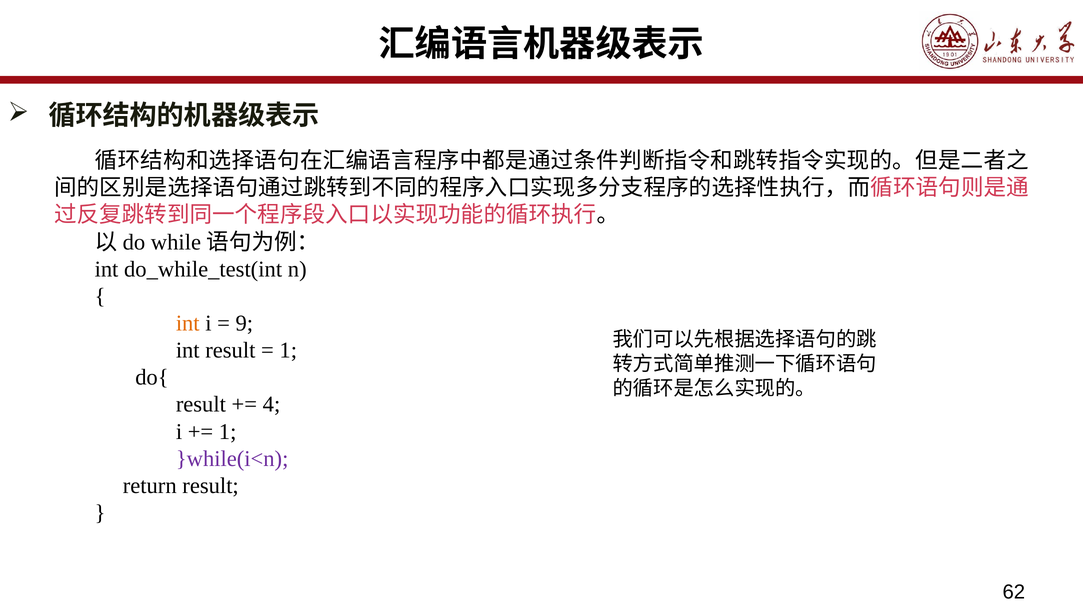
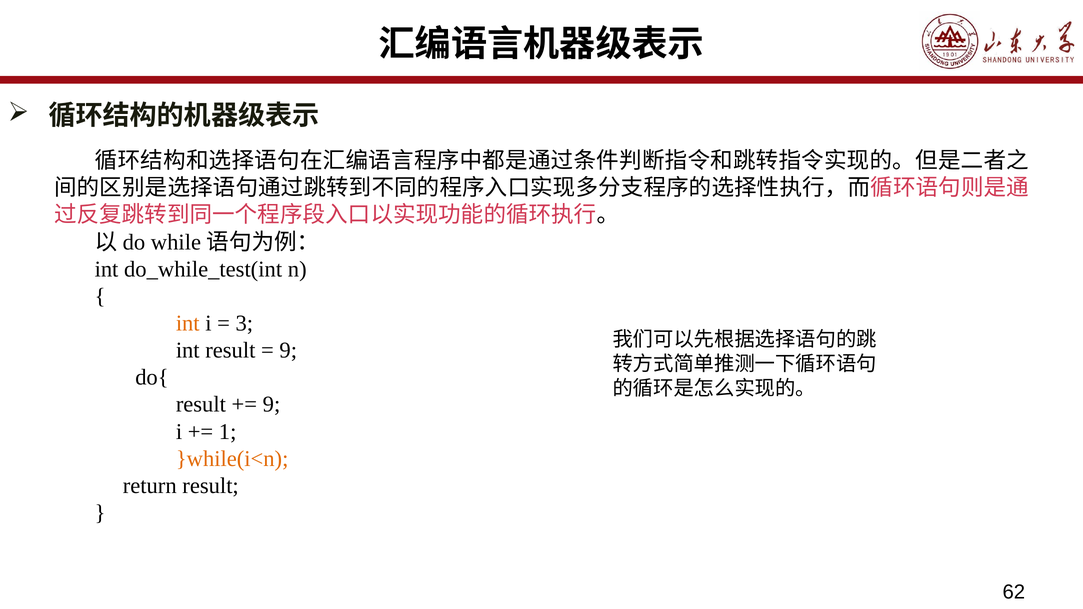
9: 9 -> 3
1 at (288, 350): 1 -> 9
4 at (272, 405): 4 -> 9
}while(i<n colour: purple -> orange
